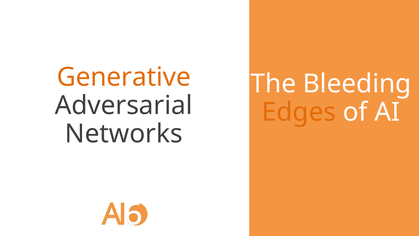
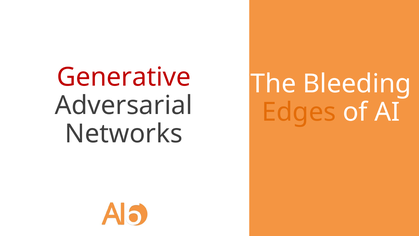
Generative colour: orange -> red
